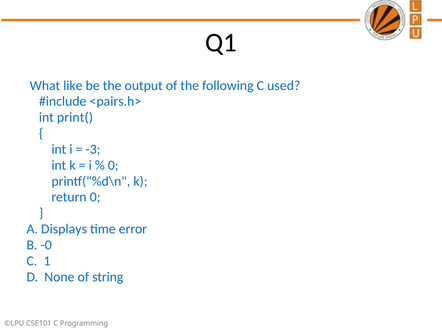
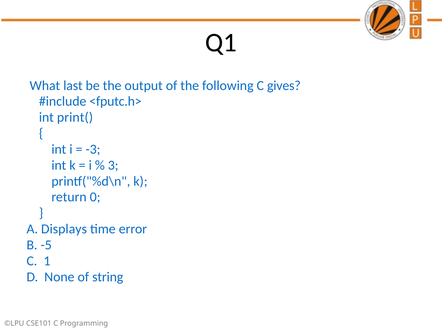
like: like -> last
used: used -> gives
<pairs.h>: <pairs.h> -> <fputc.h>
0 at (113, 165): 0 -> 3
-0: -0 -> -5
